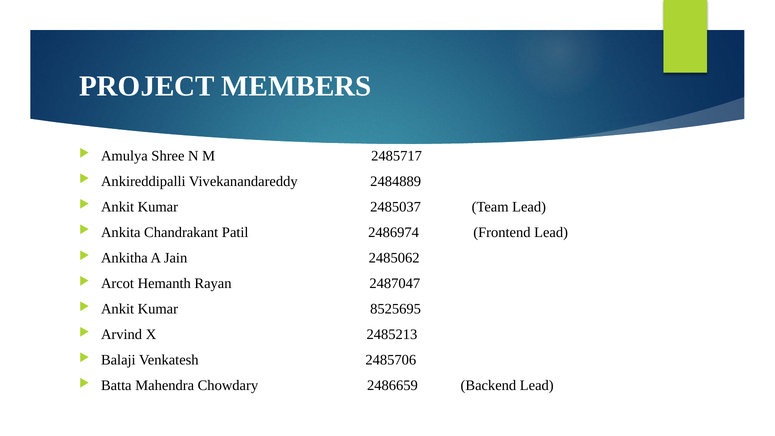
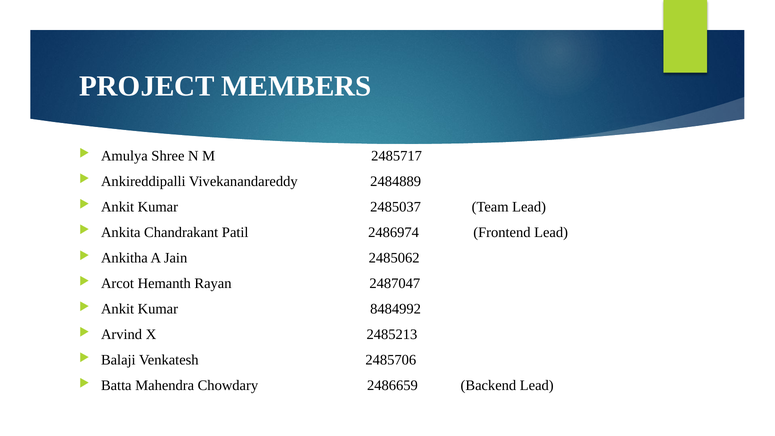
8525695: 8525695 -> 8484992
